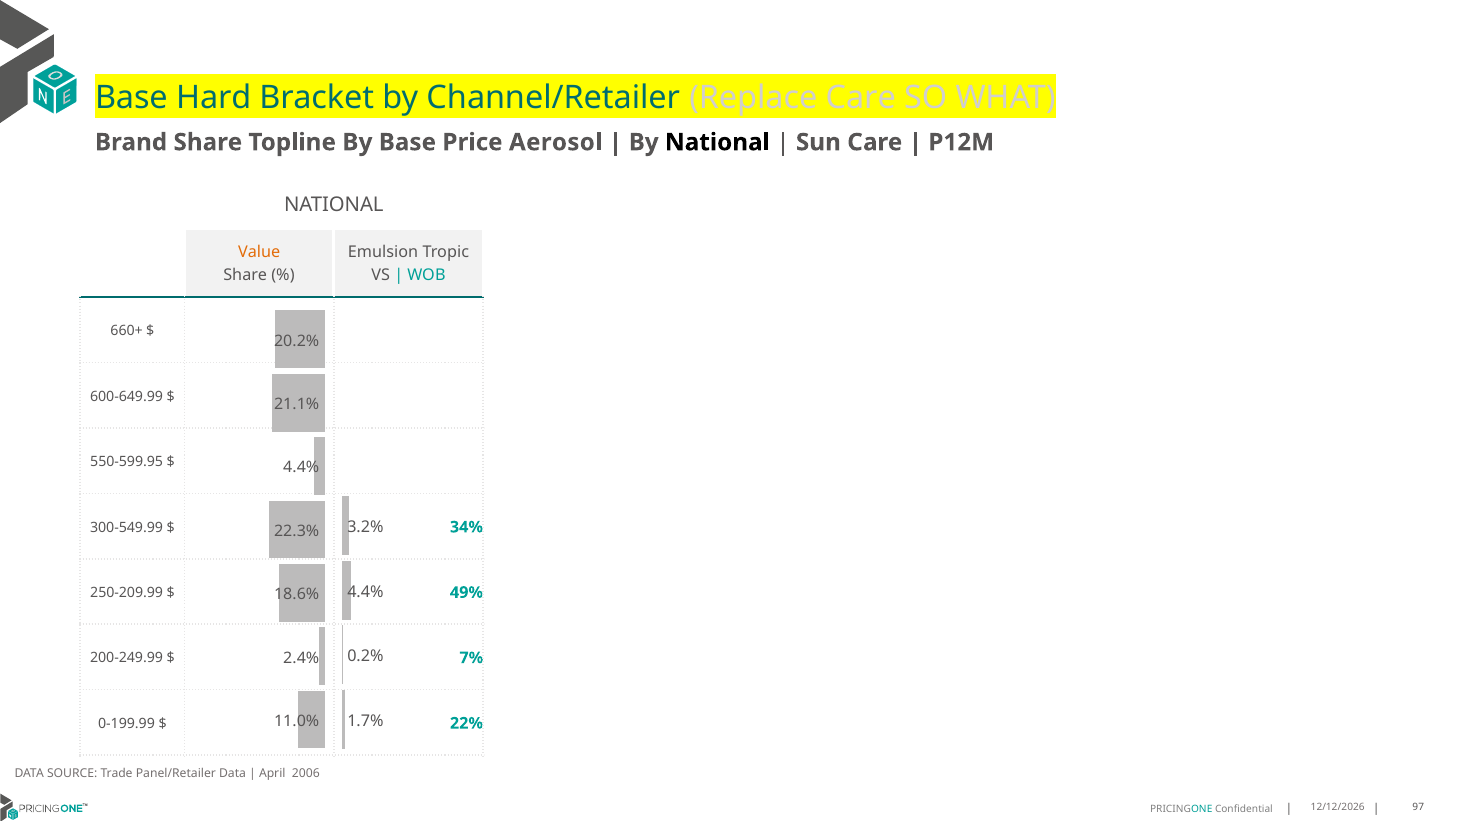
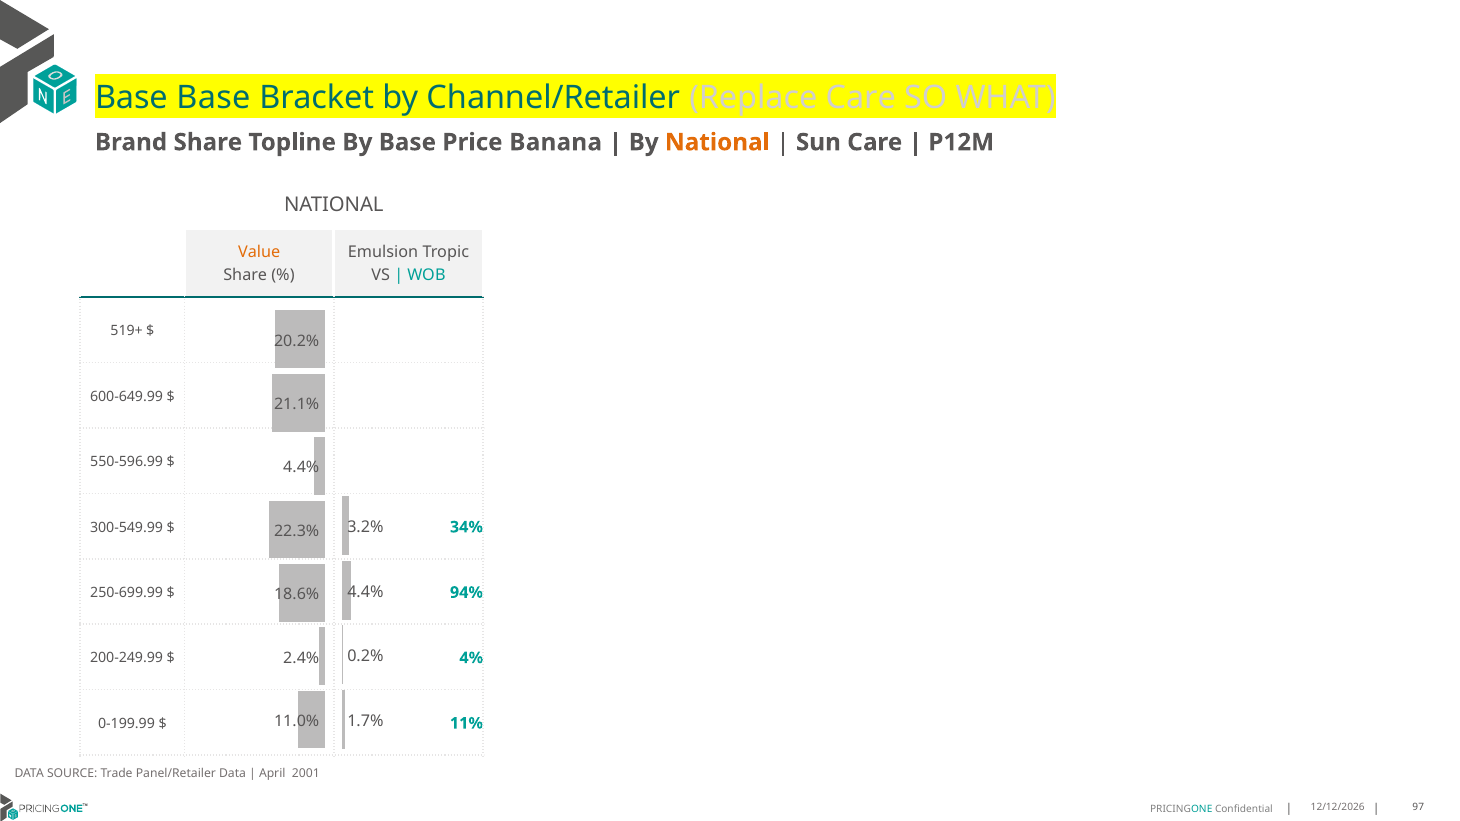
Base Hard: Hard -> Base
Aerosol: Aerosol -> Banana
National at (717, 142) colour: black -> orange
660+: 660+ -> 519+
550-599.95: 550-599.95 -> 550-596.99
250-209.99: 250-209.99 -> 250-699.99
49%: 49% -> 94%
7%: 7% -> 4%
22%: 22% -> 11%
2006: 2006 -> 2001
